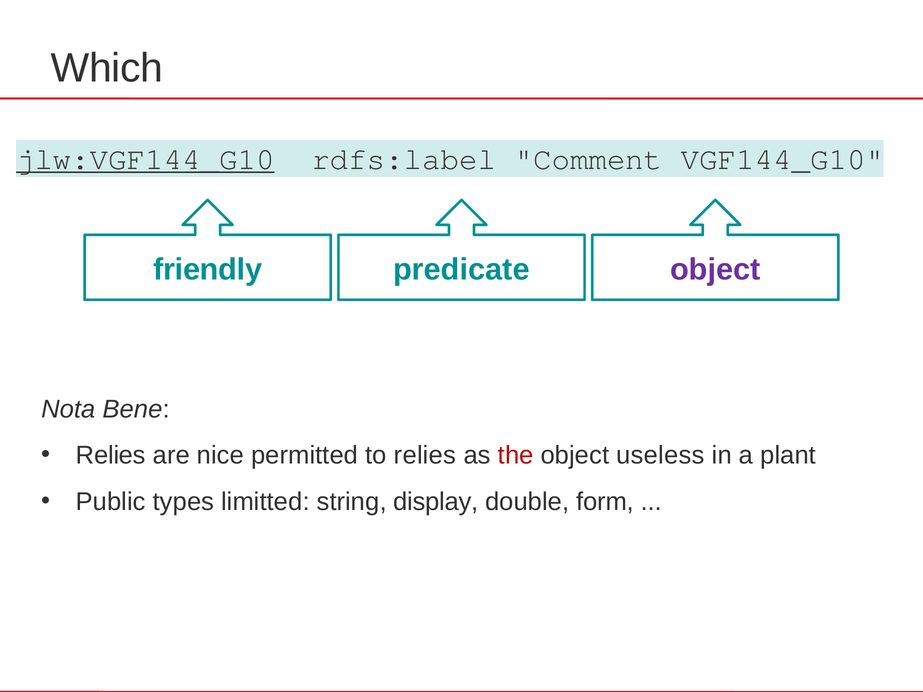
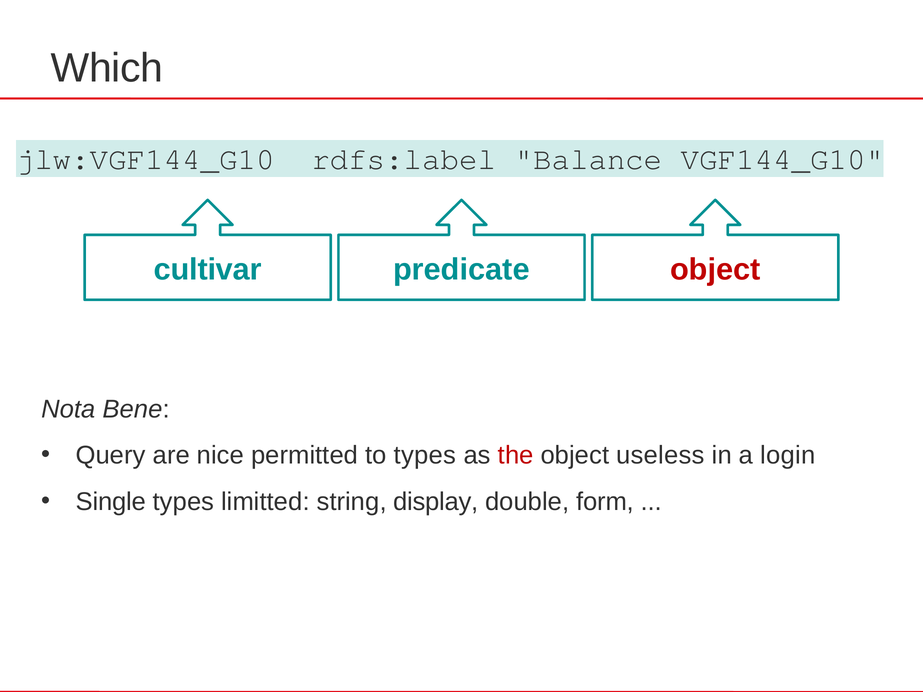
jlw:VGF144_G10 underline: present -> none
Comment: Comment -> Balance
friendly: friendly -> cultivar
object at (715, 270) colour: purple -> red
Relies at (111, 456): Relies -> Query
to relies: relies -> types
plant: plant -> login
Public: Public -> Single
